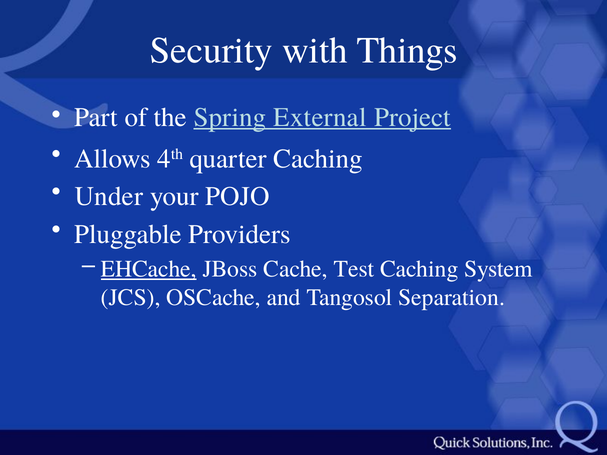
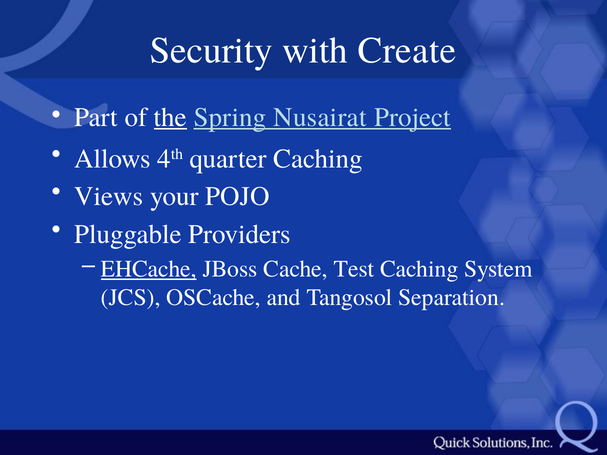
Things: Things -> Create
the underline: none -> present
External: External -> Nusairat
Under: Under -> Views
